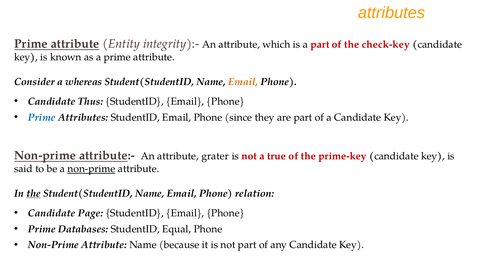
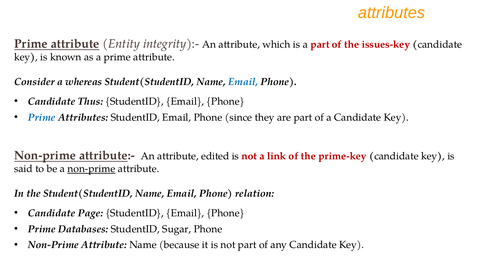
check-key: check-key -> issues-key
Email at (243, 82) colour: orange -> blue
grater: grater -> edited
true: true -> link
the at (33, 193) underline: present -> none
Equal: Equal -> Sugar
